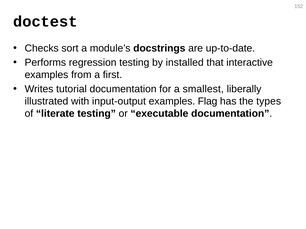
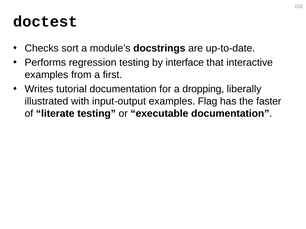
installed: installed -> interface
smallest: smallest -> dropping
types: types -> faster
